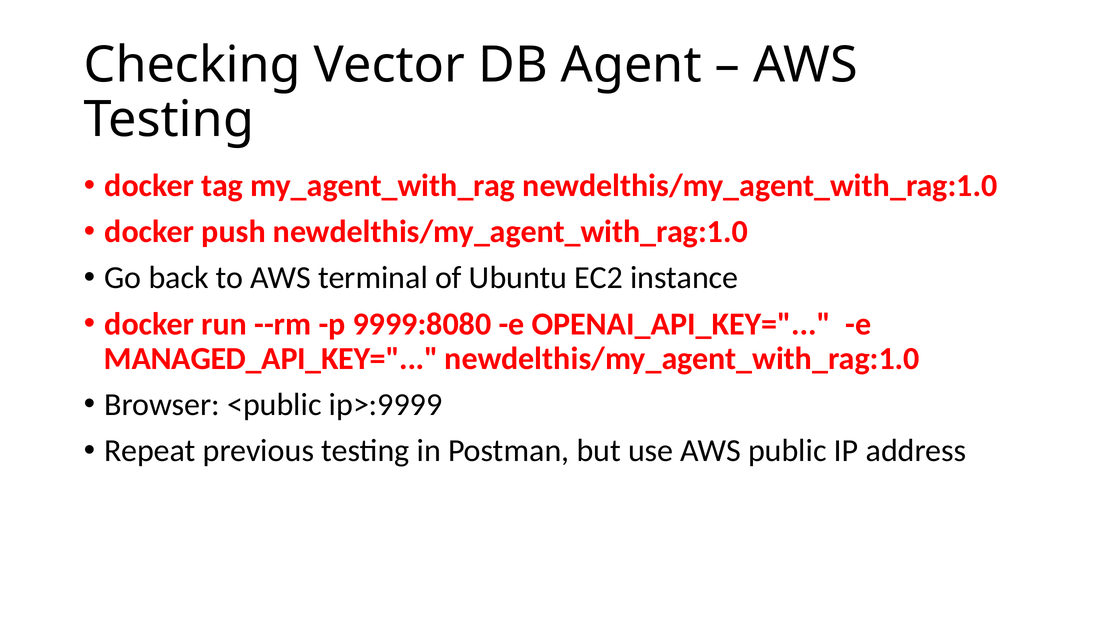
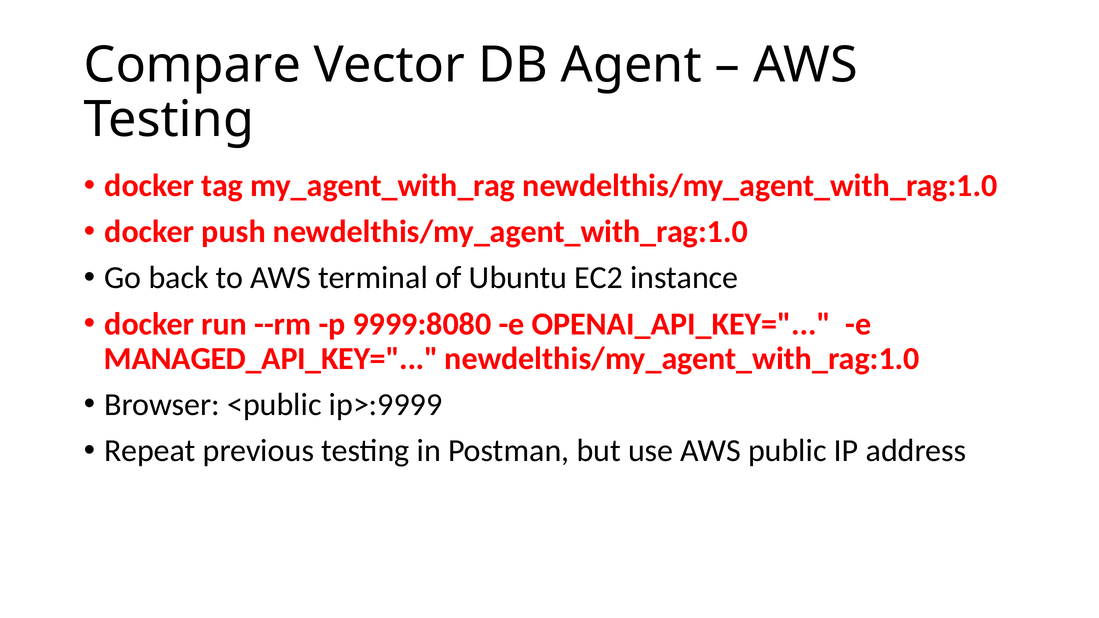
Checking: Checking -> Compare
